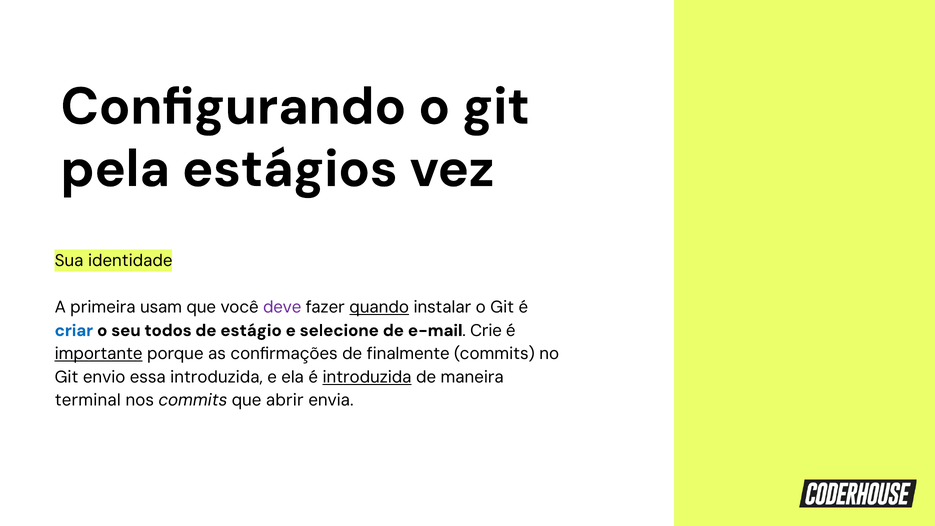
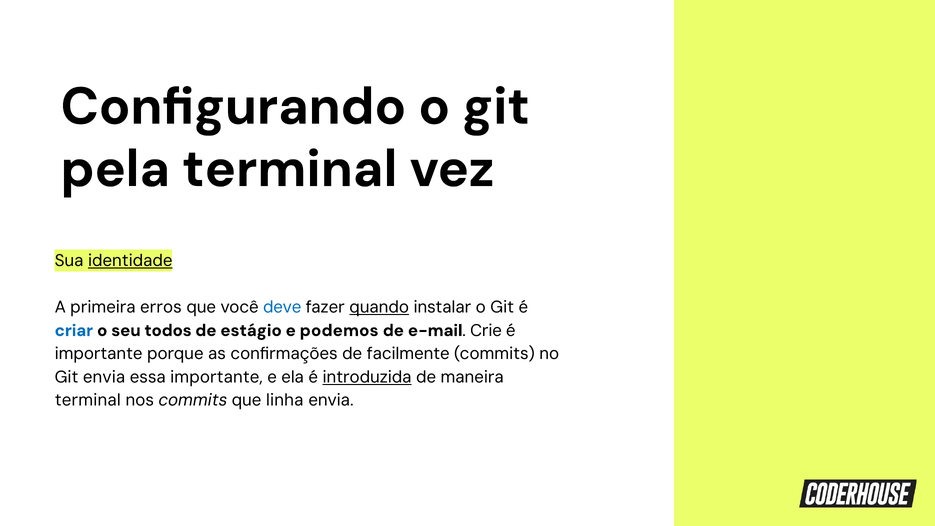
pela estágios: estágios -> terminal
identidade underline: none -> present
usam: usam -> erros
deve colour: purple -> blue
selecione: selecione -> podemos
importante at (99, 354) underline: present -> none
finalmente: finalmente -> facilmente
Git envio: envio -> envia
essa introduzida: introduzida -> importante
abrir: abrir -> linha
